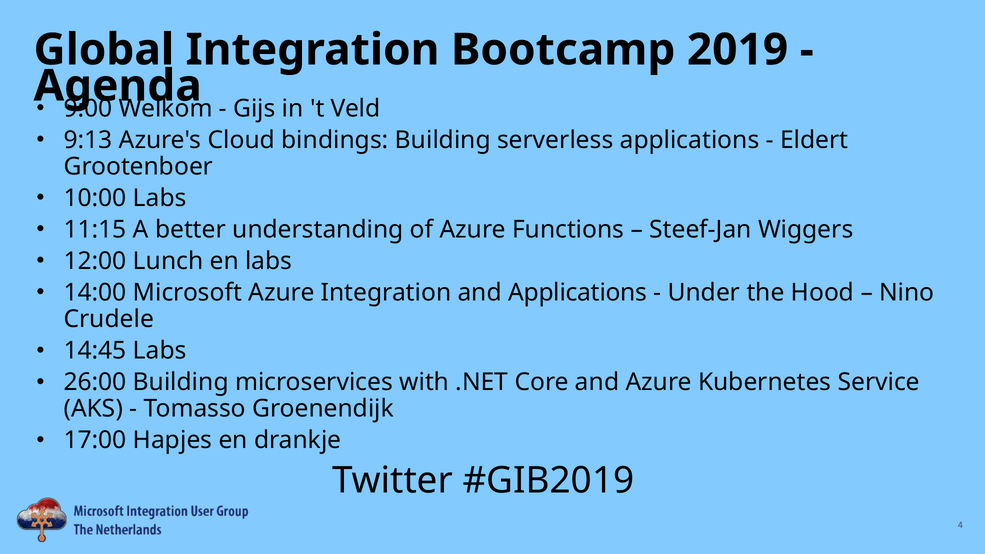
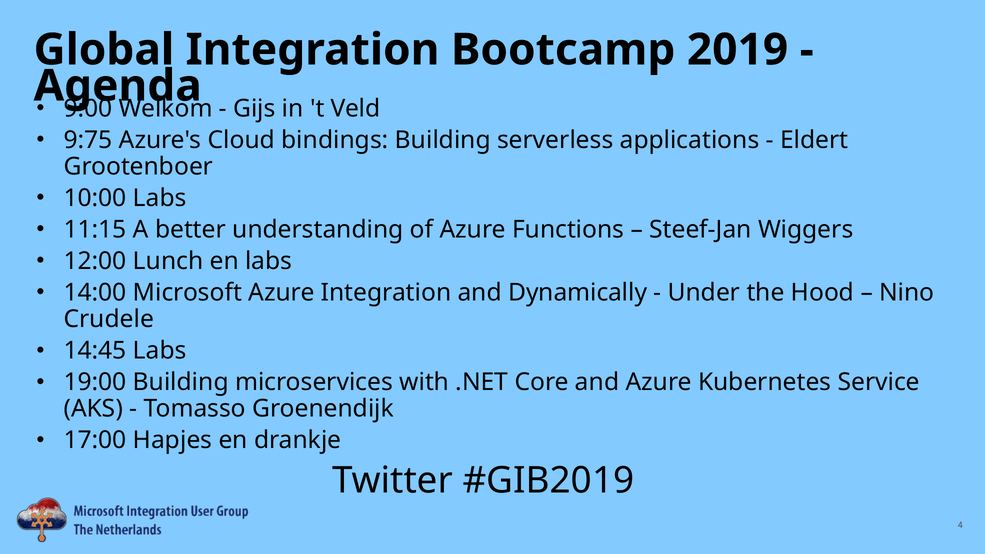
9:13: 9:13 -> 9:75
and Applications: Applications -> Dynamically
26:00: 26:00 -> 19:00
